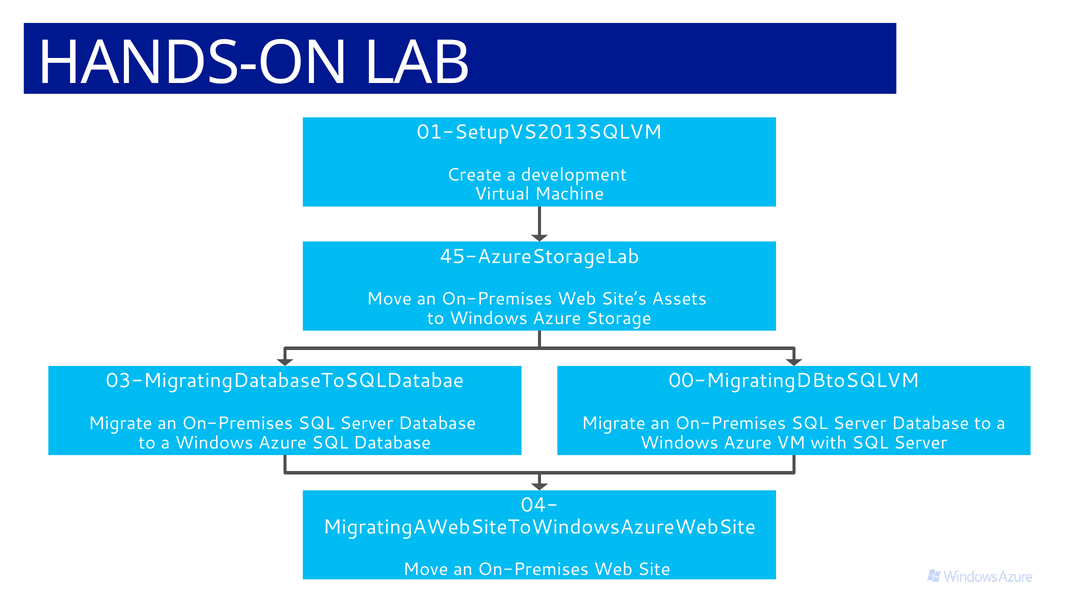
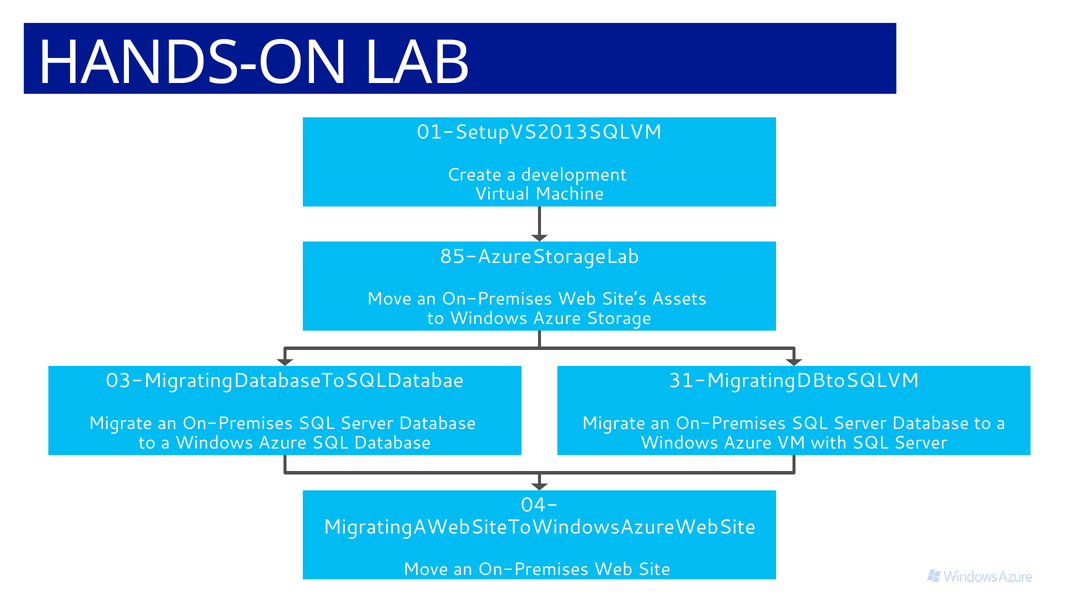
45-AzureStorageLab: 45-AzureStorageLab -> 85-AzureStorageLab
00-MigratingDBtoSQLVM: 00-MigratingDBtoSQLVM -> 31-MigratingDBtoSQLVM
